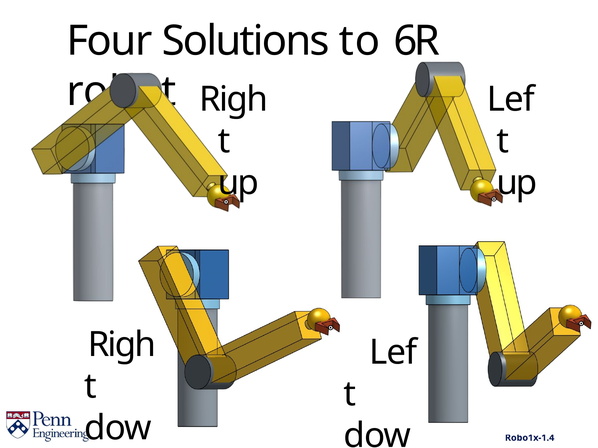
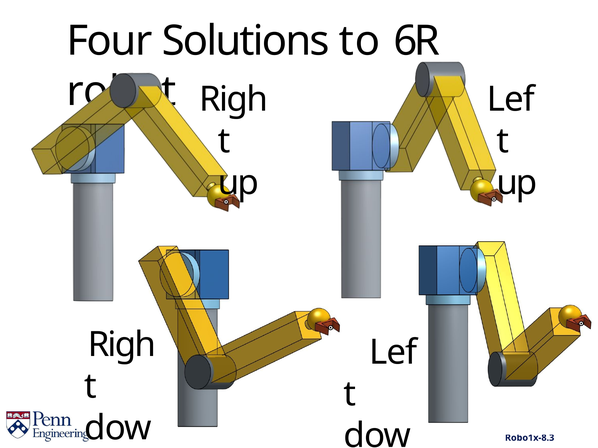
Robo1x-1.4: Robo1x-1.4 -> Robo1x-8.3
